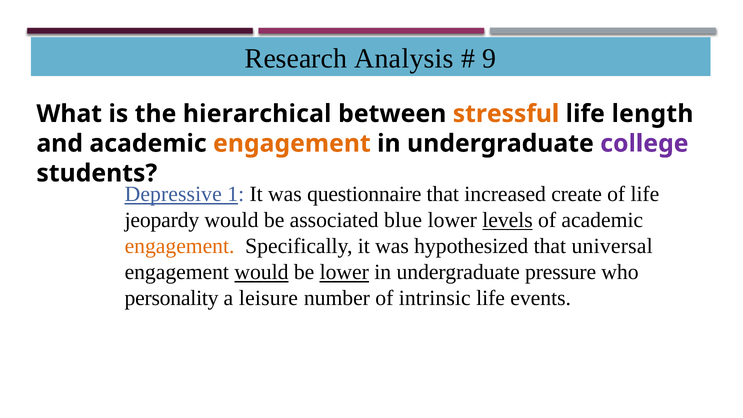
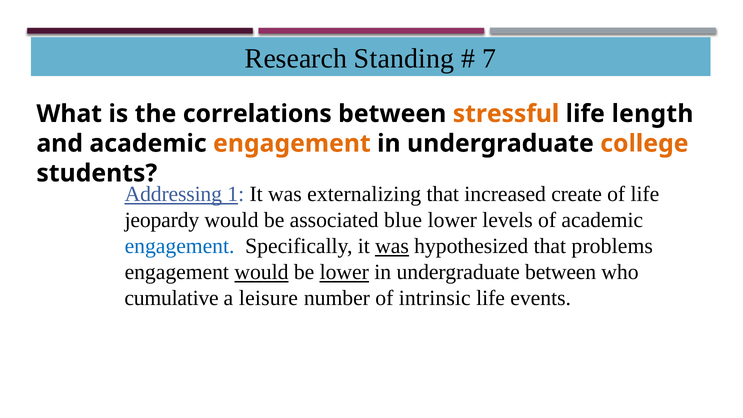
Analysis: Analysis -> Standing
9: 9 -> 7
hierarchical: hierarchical -> correlations
college colour: purple -> orange
Depressive: Depressive -> Addressing
questionnaire: questionnaire -> externalizing
levels underline: present -> none
engagement at (180, 246) colour: orange -> blue
was at (392, 246) underline: none -> present
universal: universal -> problems
undergraduate pressure: pressure -> between
personality: personality -> cumulative
